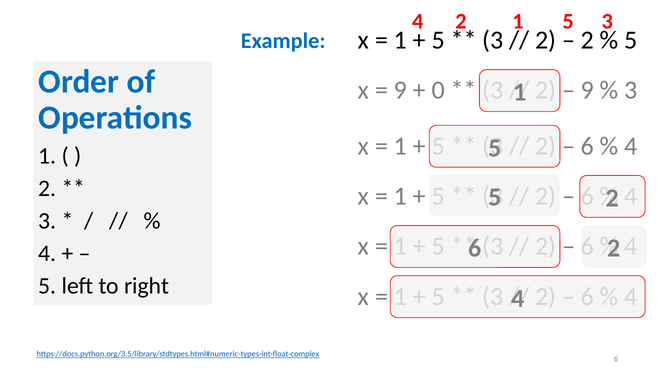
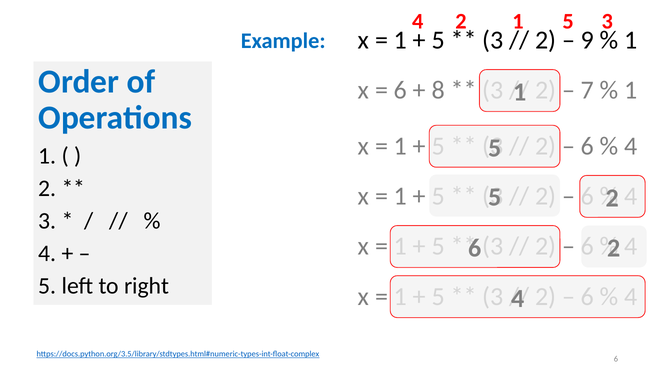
2 at (588, 40): 2 -> 9
5 at (631, 40): 5 -> 1
9 at (400, 90): 9 -> 6
0: 0 -> 8
9 at (588, 90): 9 -> 7
3 at (631, 90): 3 -> 1
